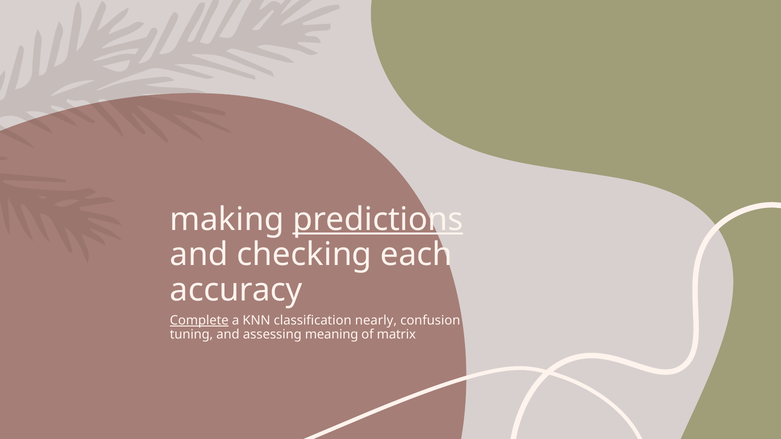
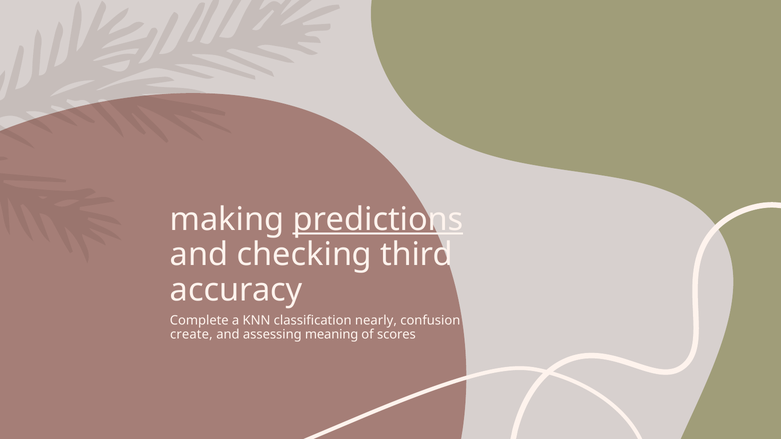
each: each -> third
Complete underline: present -> none
tuning: tuning -> create
matrix: matrix -> scores
